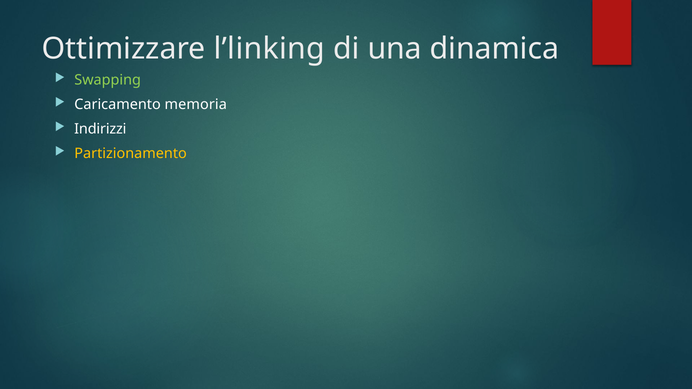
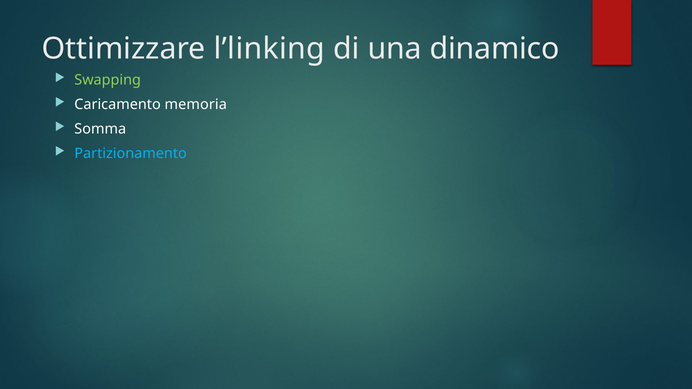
dinamica: dinamica -> dinamico
Indirizzi: Indirizzi -> Somma
Partizionamento colour: yellow -> light blue
